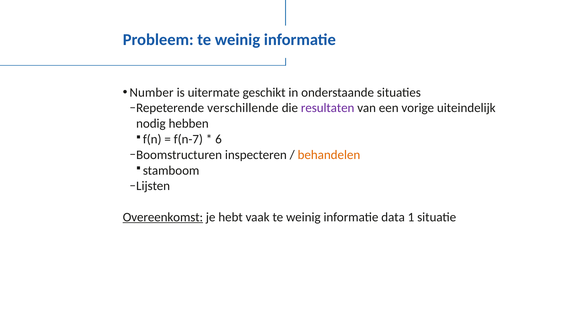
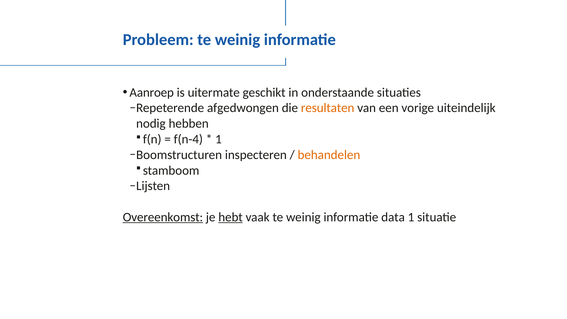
Number: Number -> Aanroep
verschillende: verschillende -> afgedwongen
resultaten colour: purple -> orange
f(n-7: f(n-7 -> f(n-4
6 at (218, 139): 6 -> 1
hebt underline: none -> present
